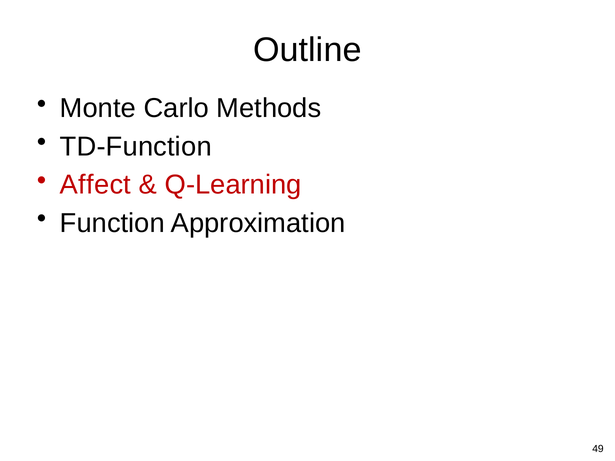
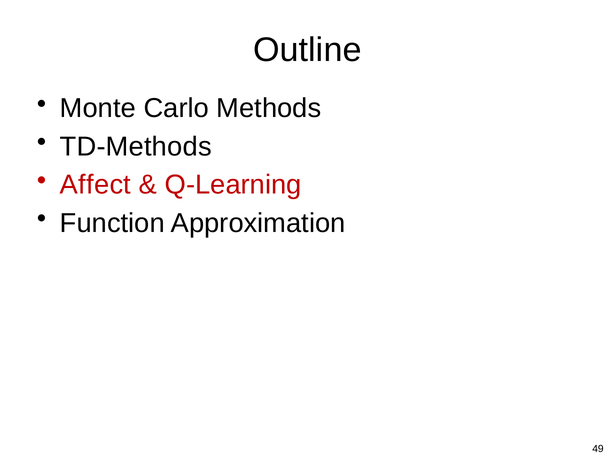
TD-Function: TD-Function -> TD-Methods
